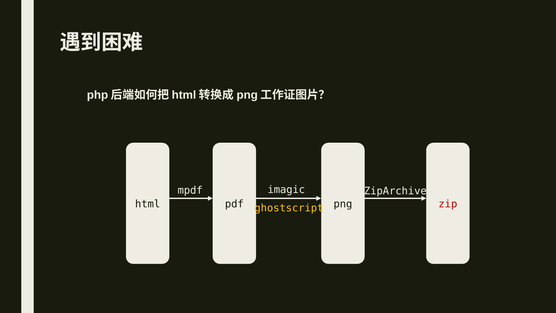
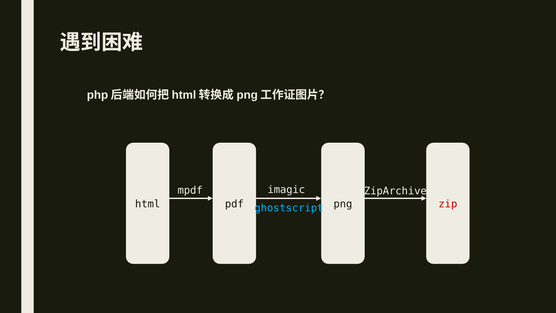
ghostscript colour: yellow -> light blue
